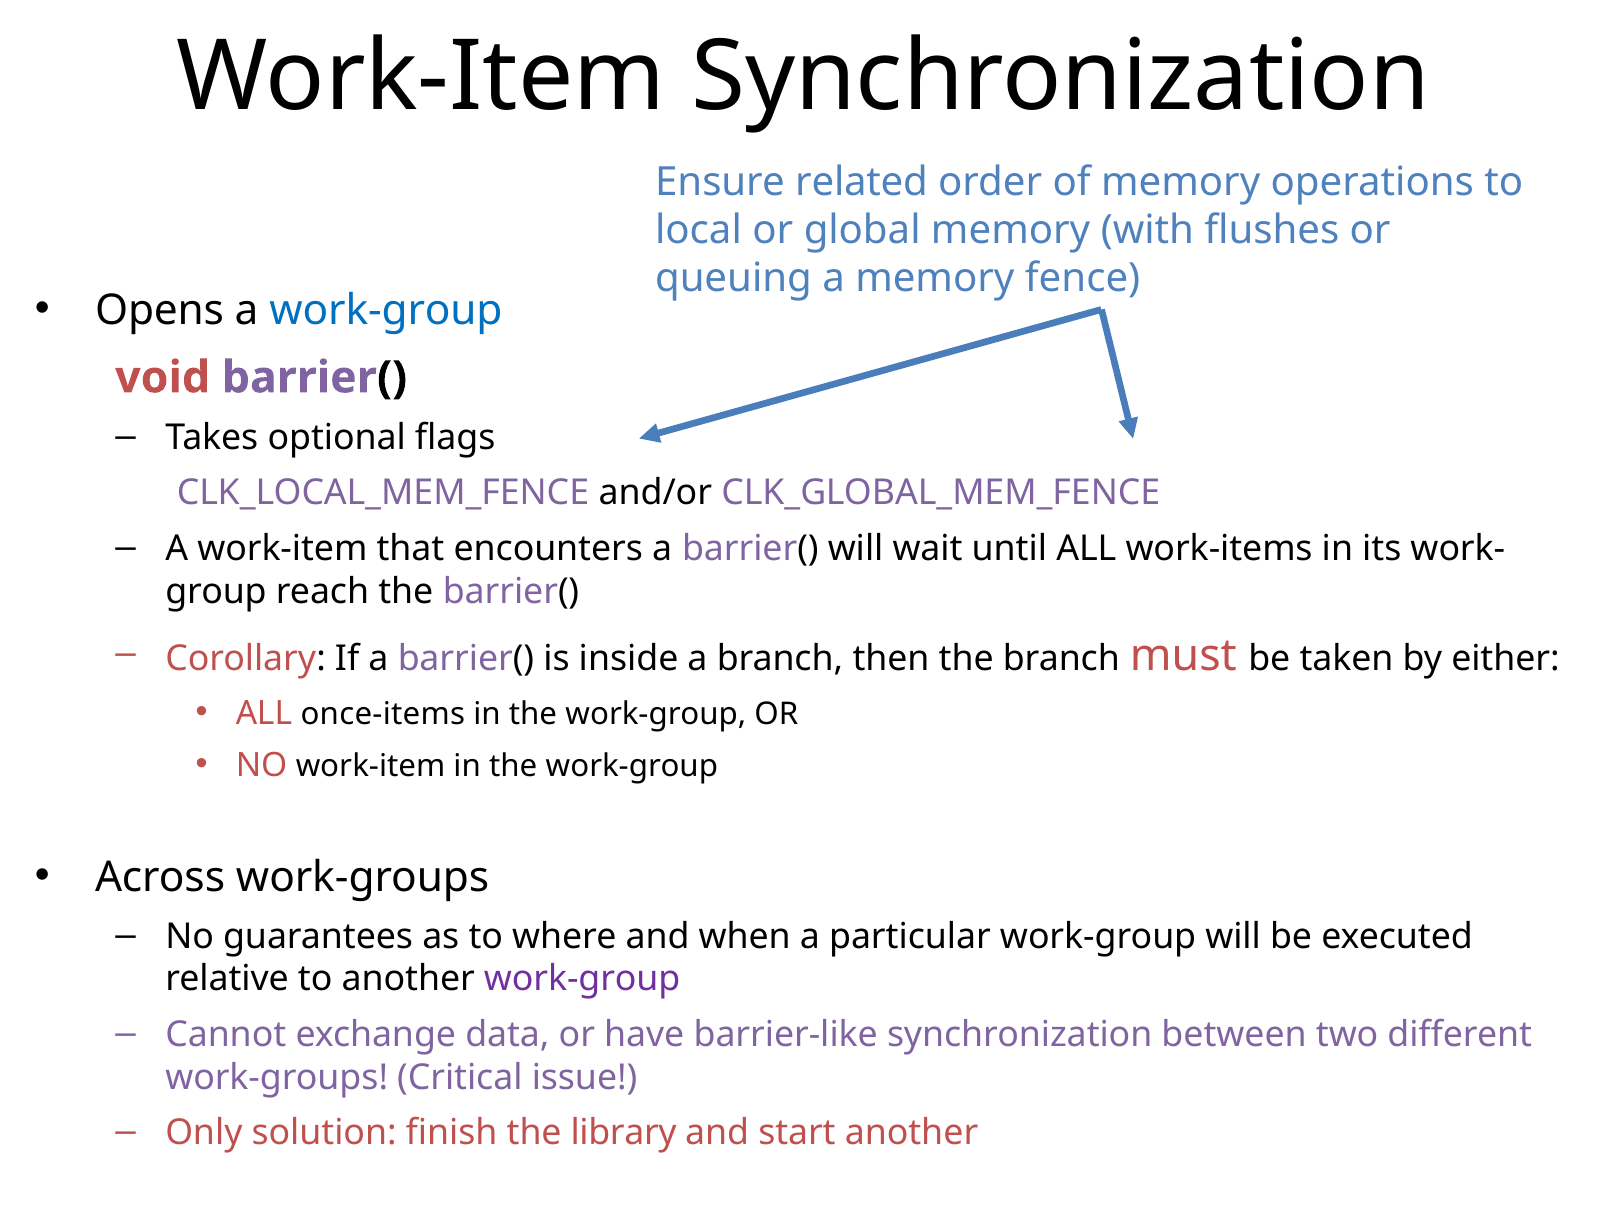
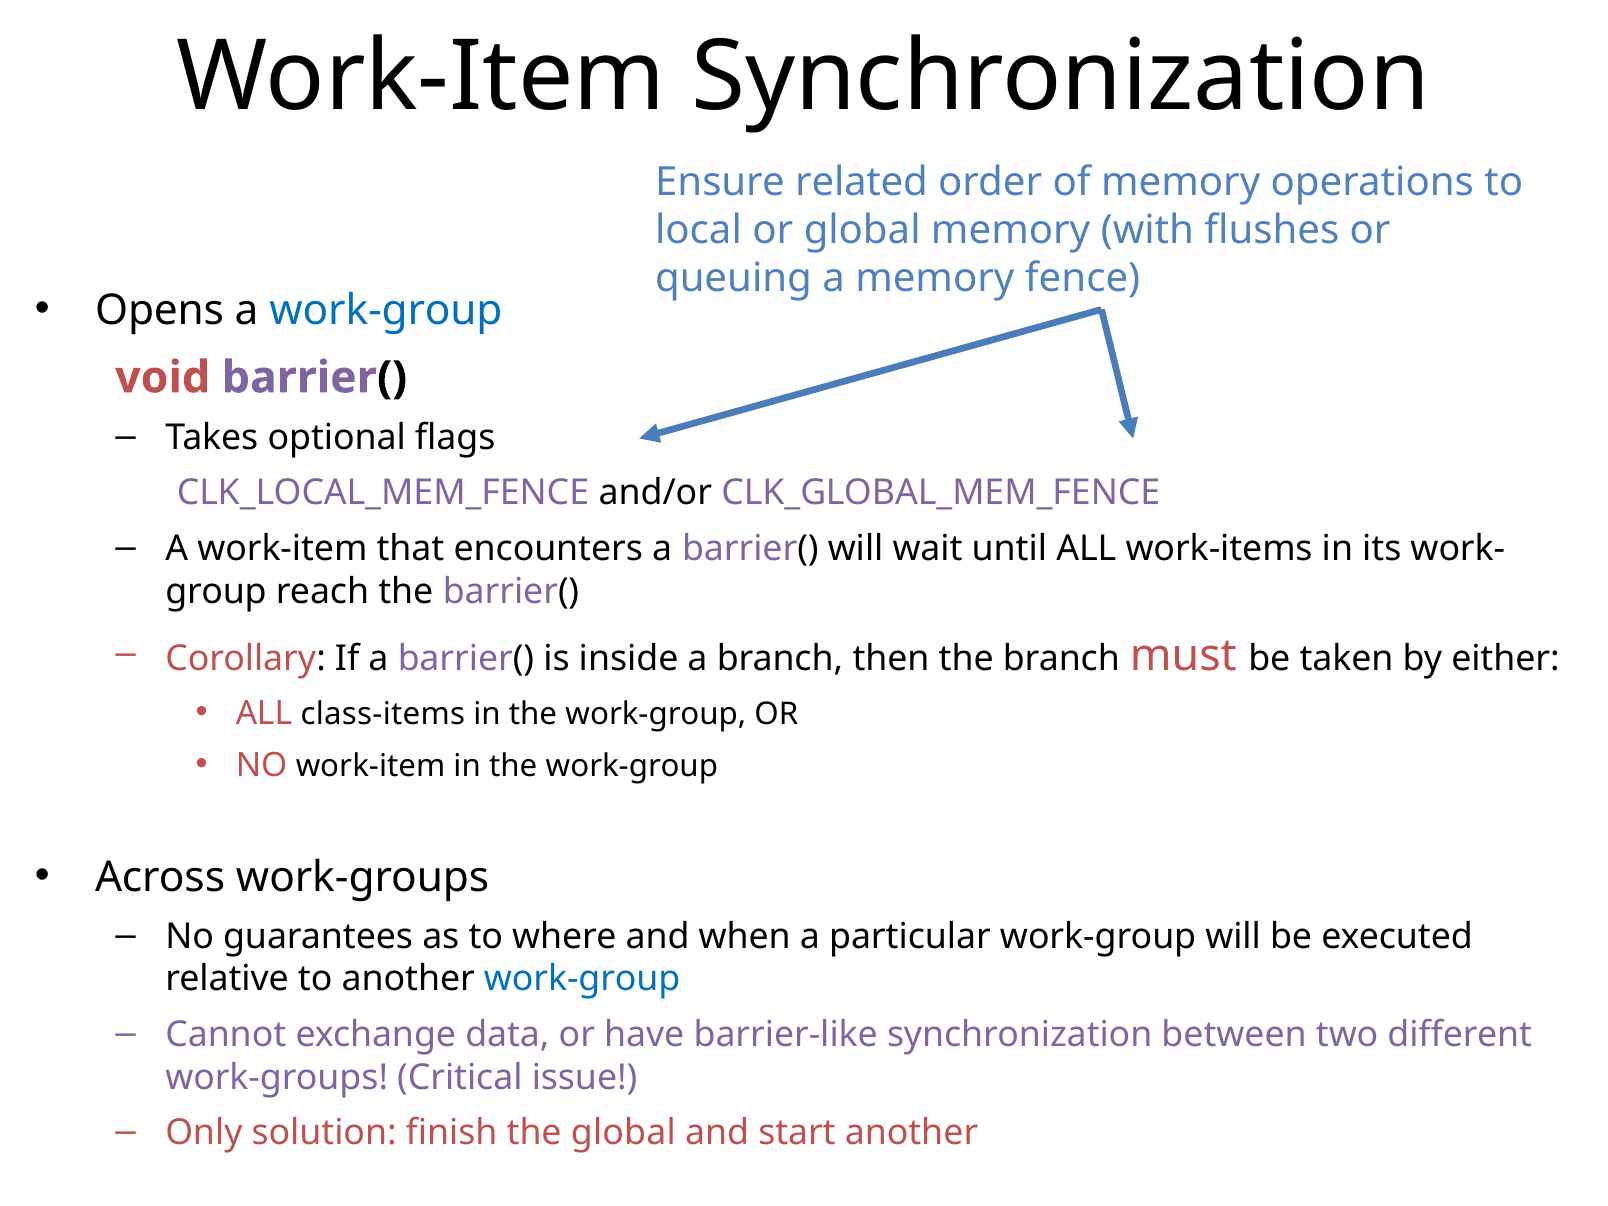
once-items: once-items -> class-items
work-group at (582, 979) colour: purple -> blue
the library: library -> global
